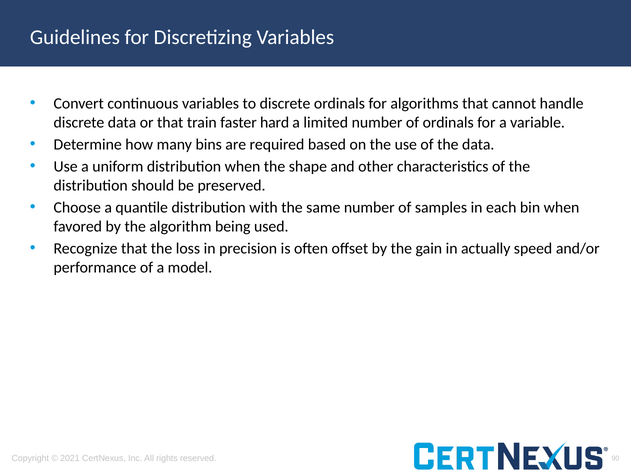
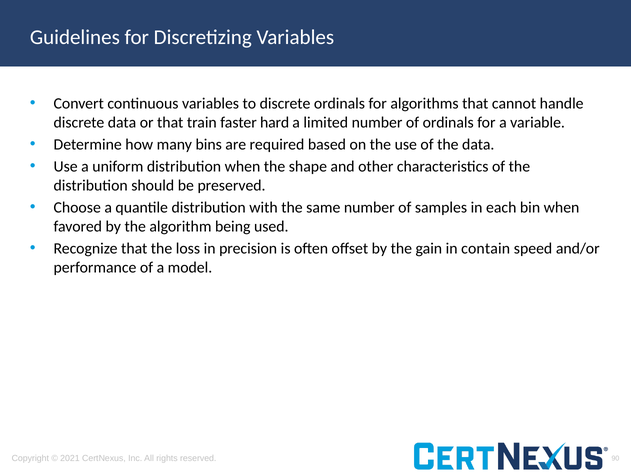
actually: actually -> contain
